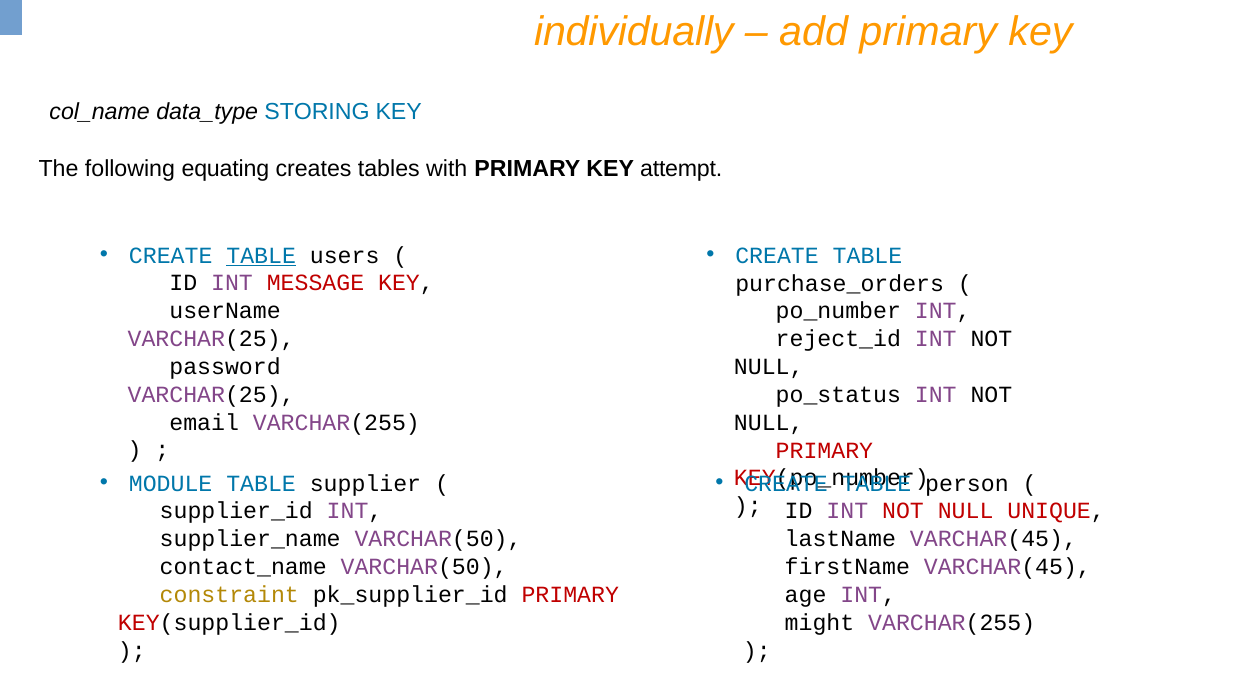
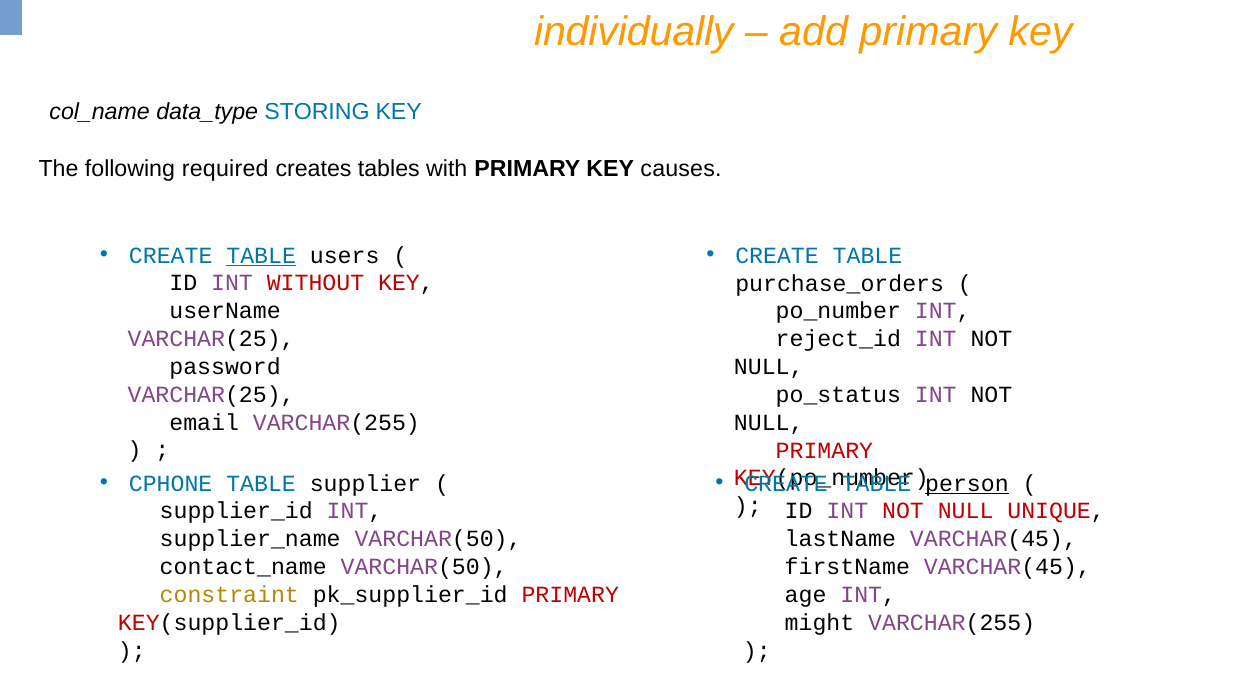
equating: equating -> required
attempt: attempt -> causes
MESSAGE: MESSAGE -> WITHOUT
MODULE: MODULE -> CPHONE
person underline: none -> present
